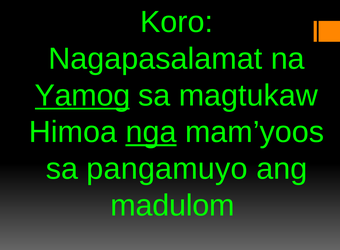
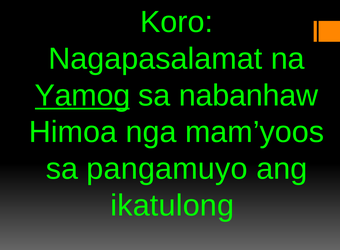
magtukaw: magtukaw -> nabanhaw
nga underline: present -> none
madulom: madulom -> ikatulong
